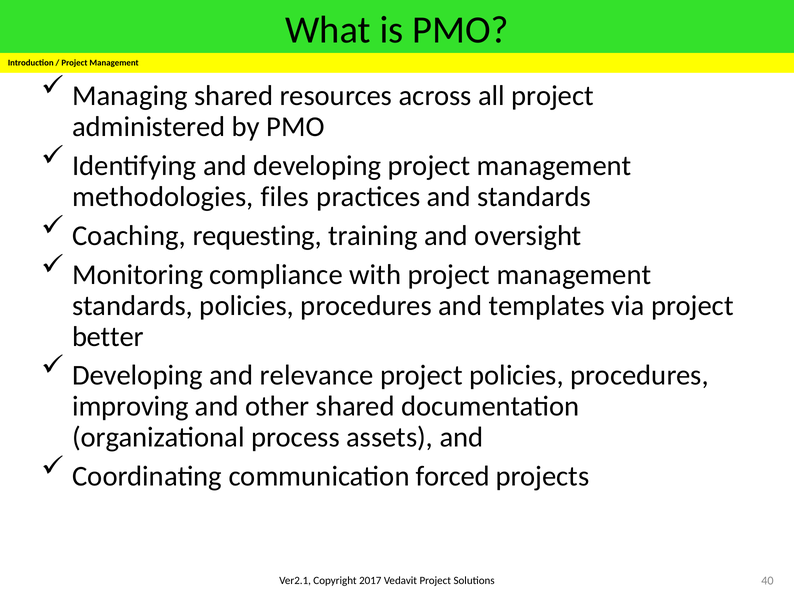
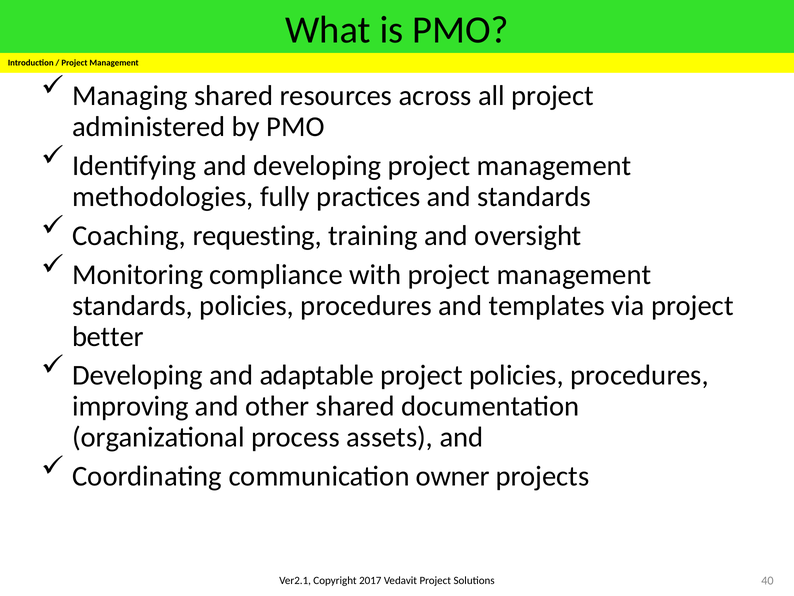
files: files -> fully
relevance: relevance -> adaptable
forced: forced -> owner
